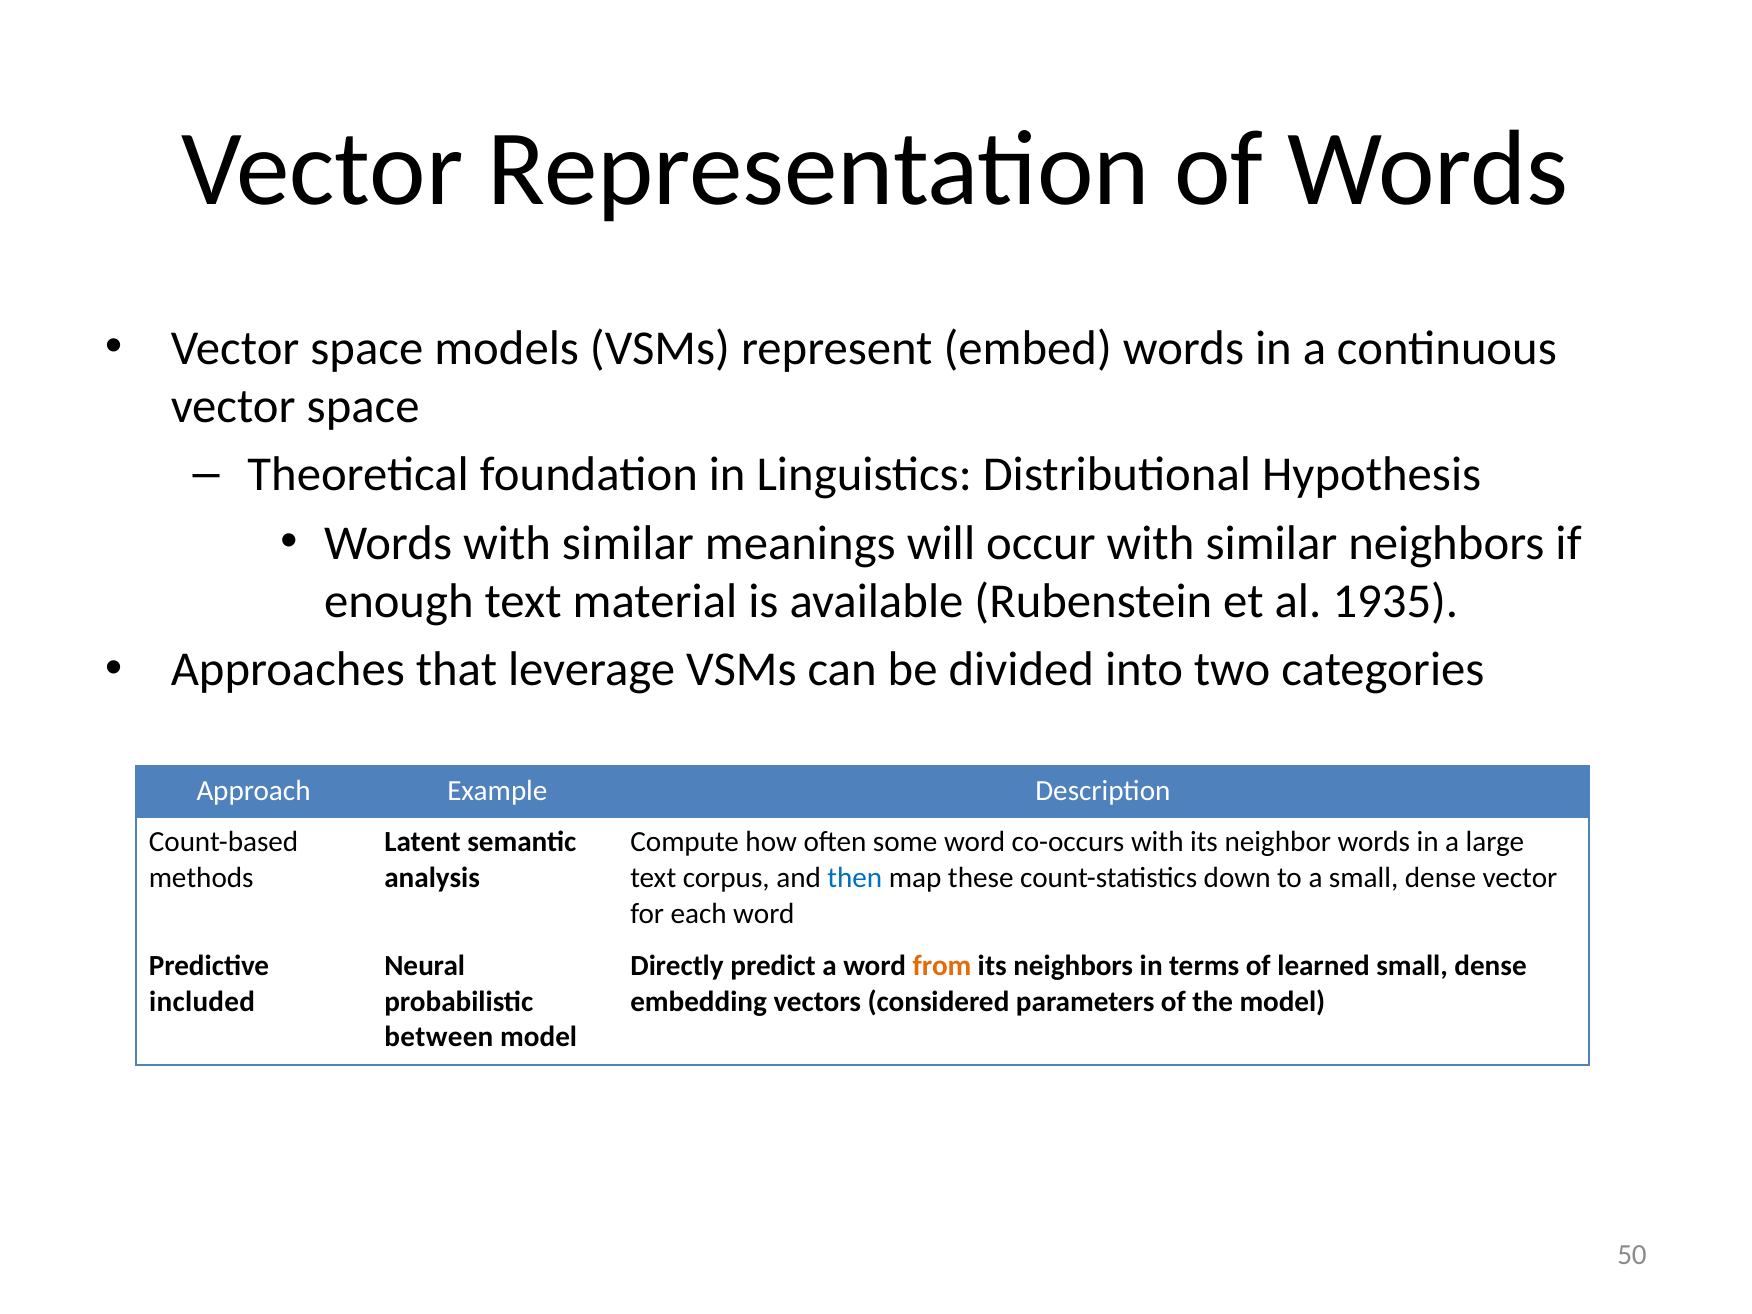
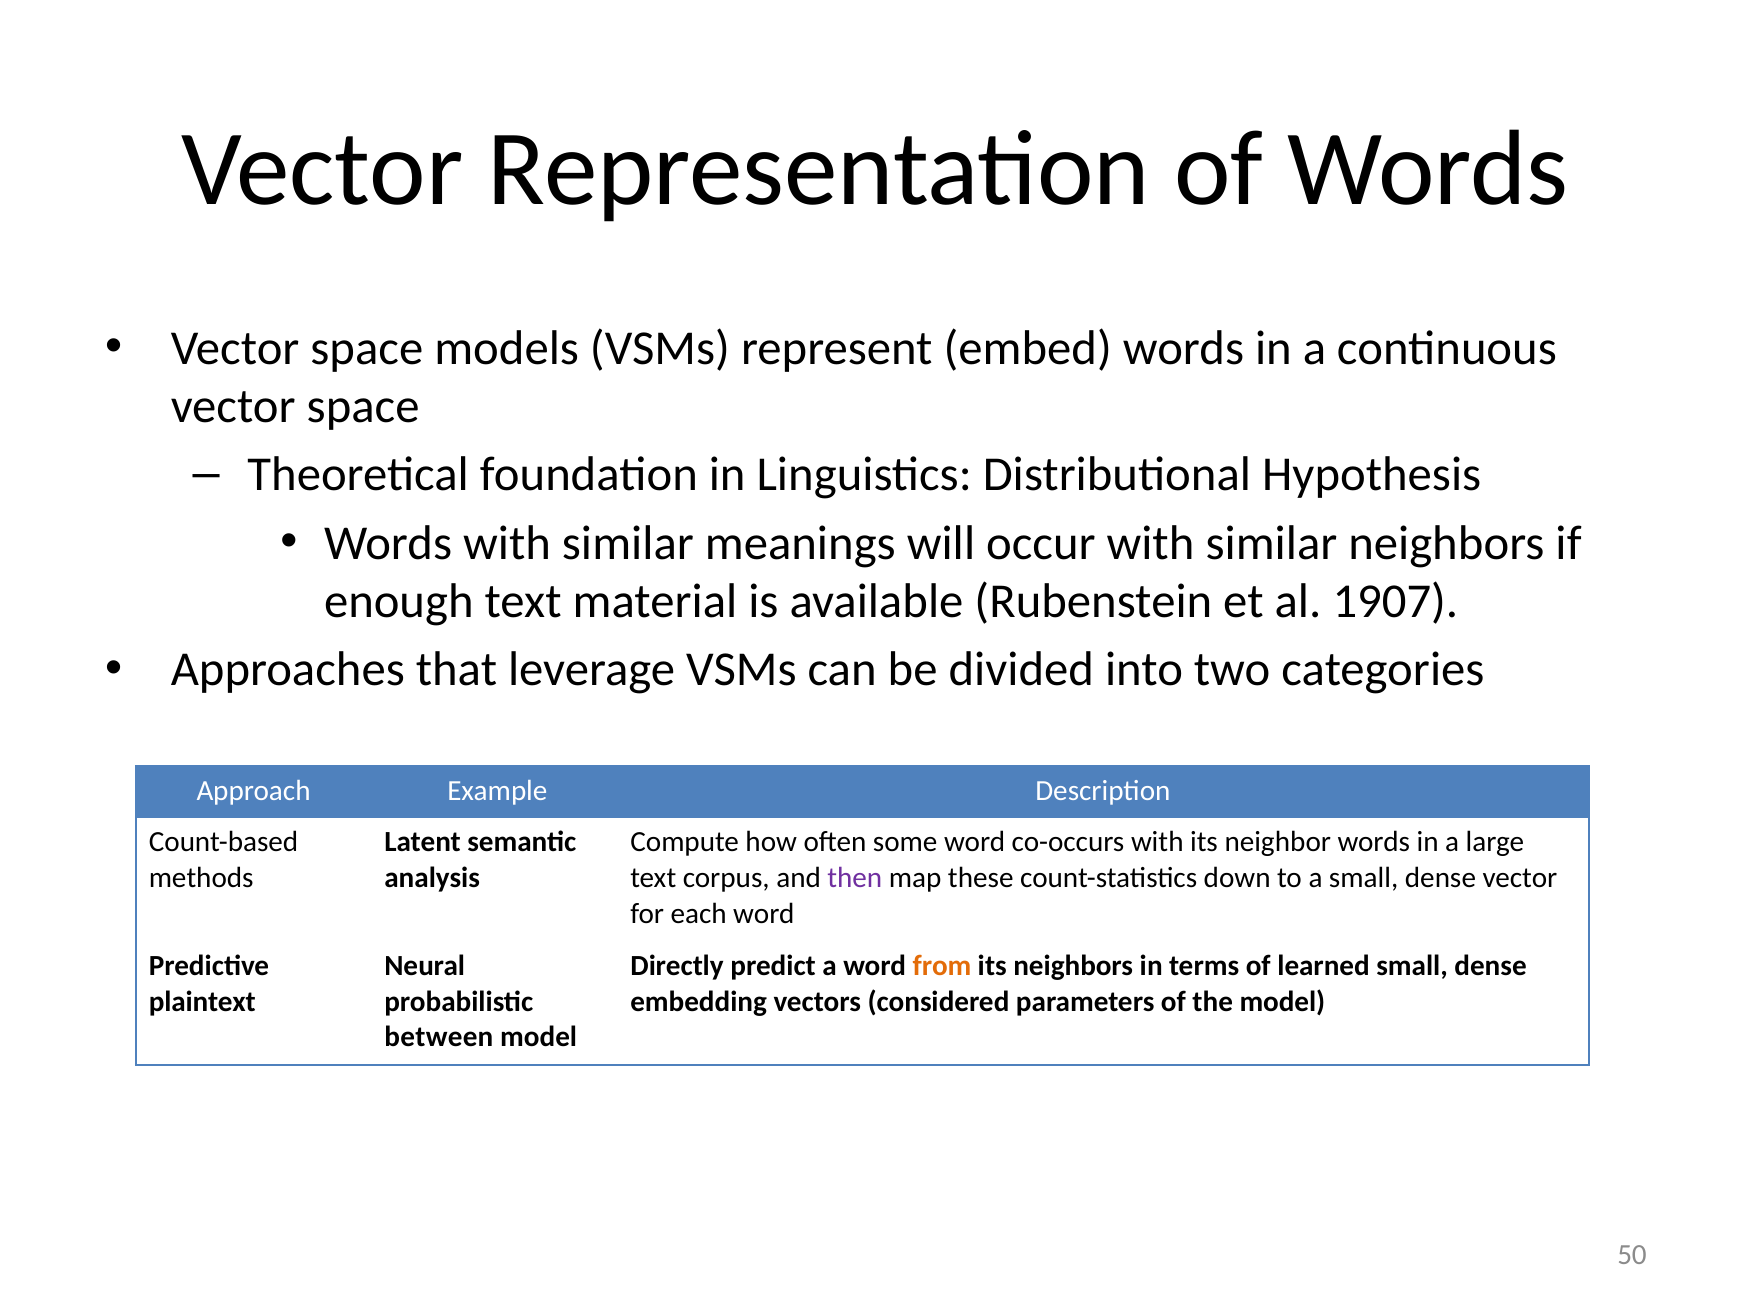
1935: 1935 -> 1907
then colour: blue -> purple
included: included -> plaintext
